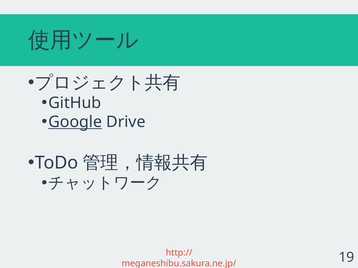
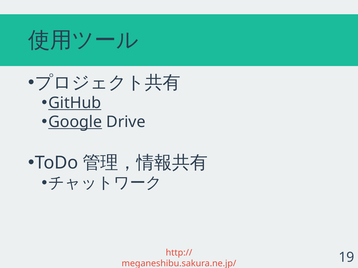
GitHub underline: none -> present
